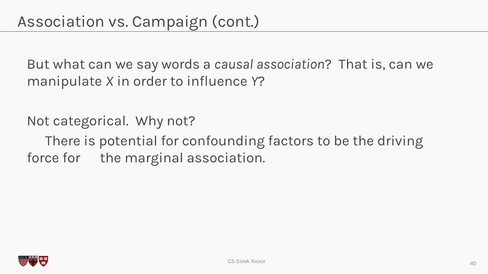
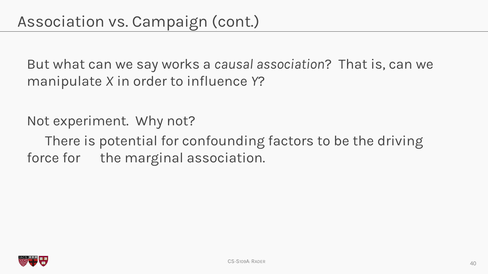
words: words -> works
categorical: categorical -> experiment
